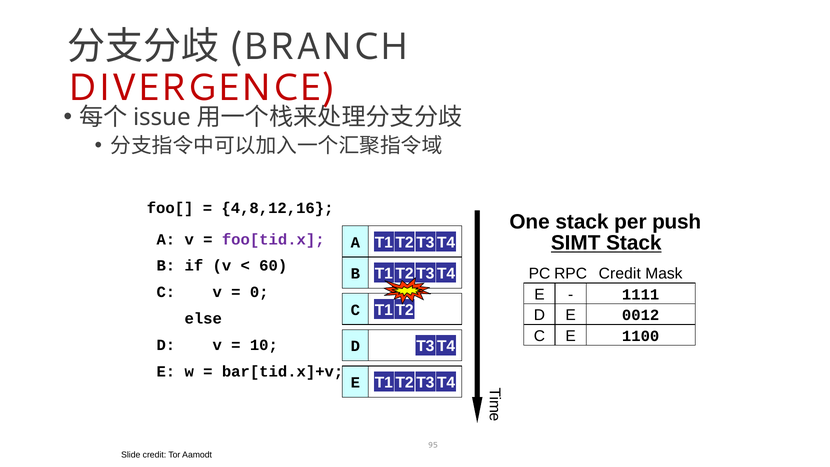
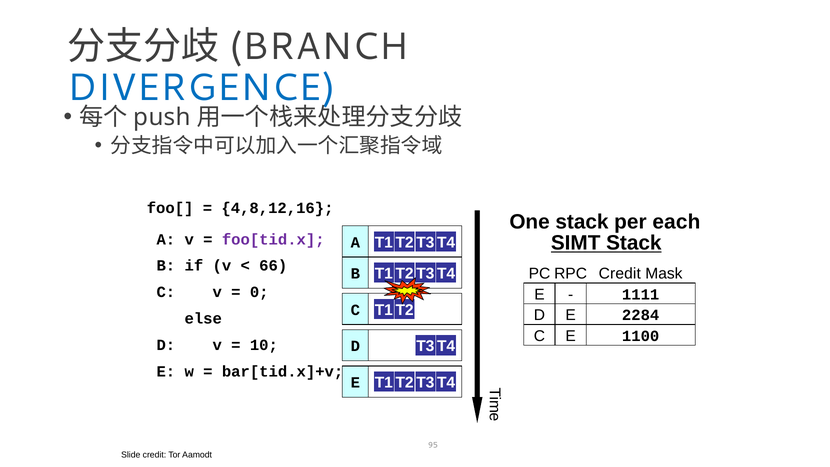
DIVERGENCE colour: red -> blue
issue: issue -> push
push: push -> each
60: 60 -> 66
0012: 0012 -> 2284
